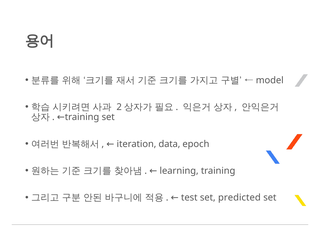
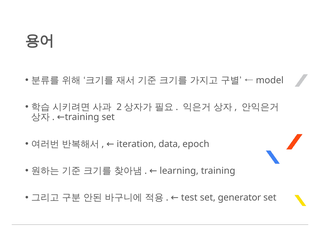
predicted: predicted -> generator
